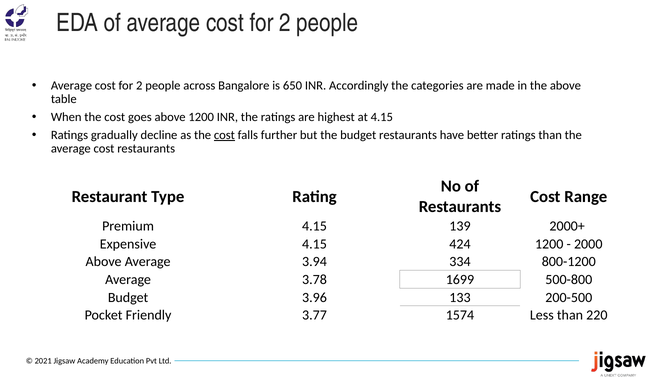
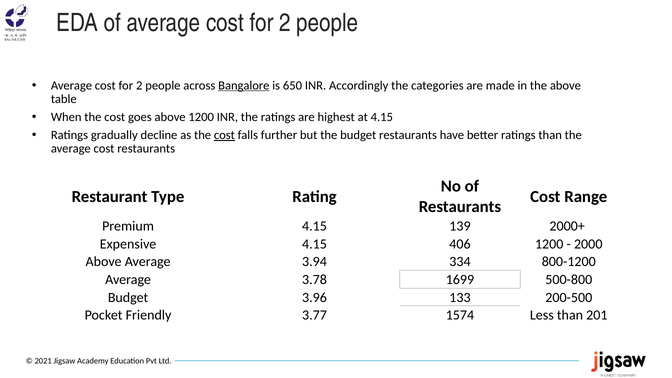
Bangalore underline: none -> present
424: 424 -> 406
220: 220 -> 201
